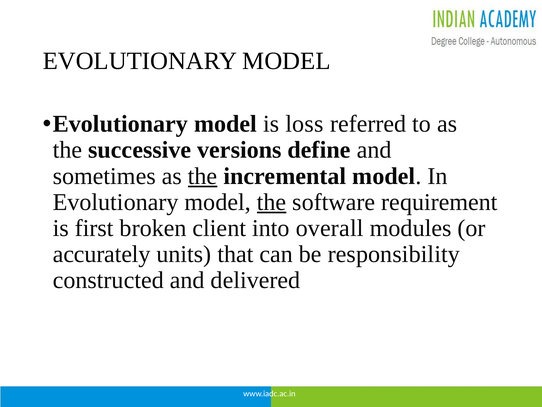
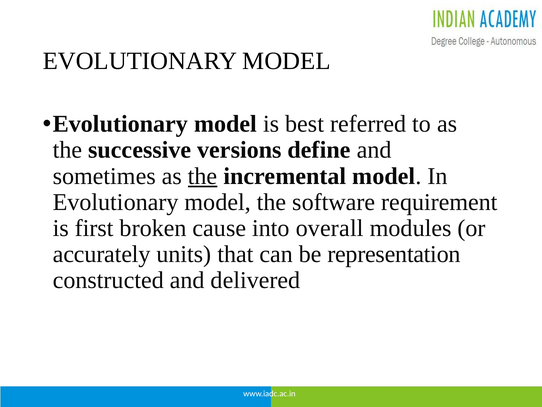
loss: loss -> best
the at (272, 202) underline: present -> none
client: client -> cause
responsibility: responsibility -> representation
